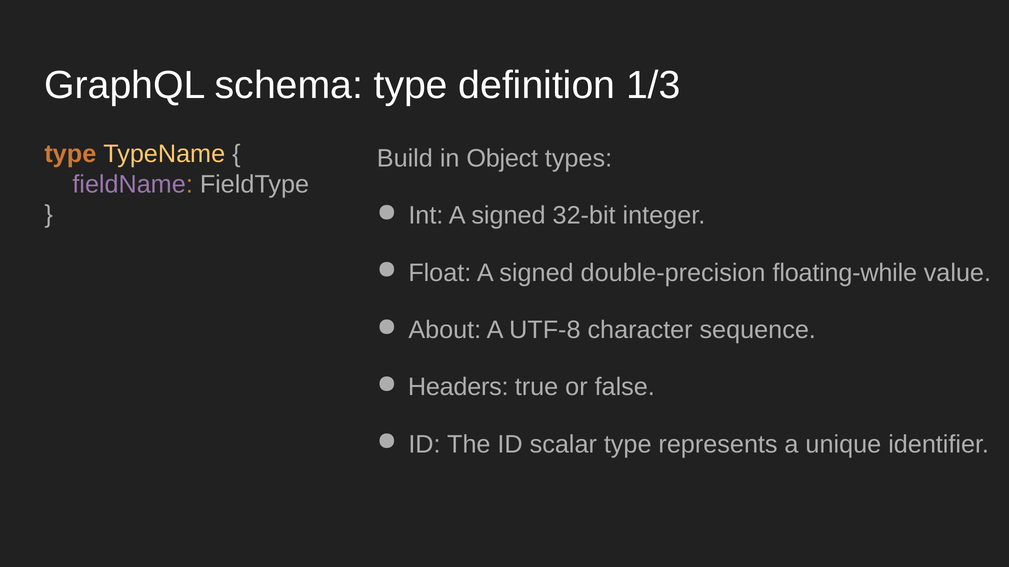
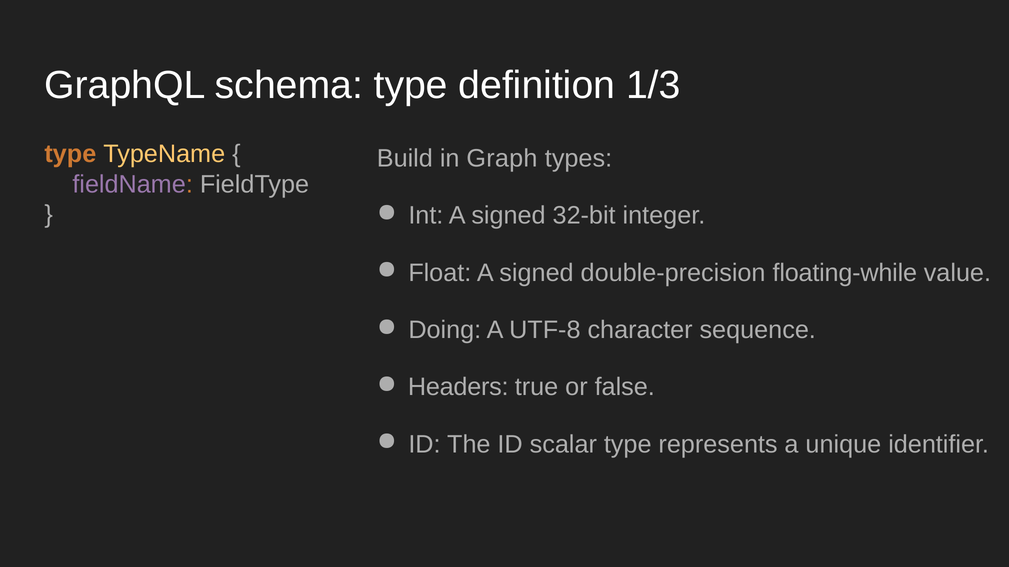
Object: Object -> Graph
About: About -> Doing
